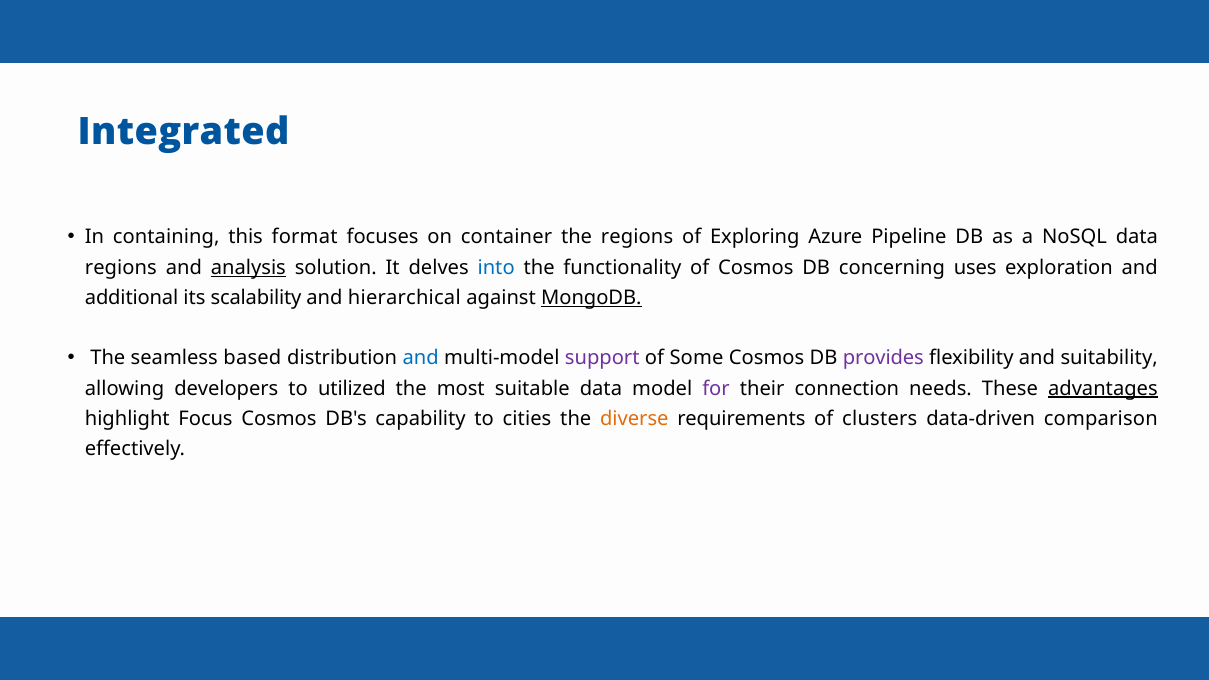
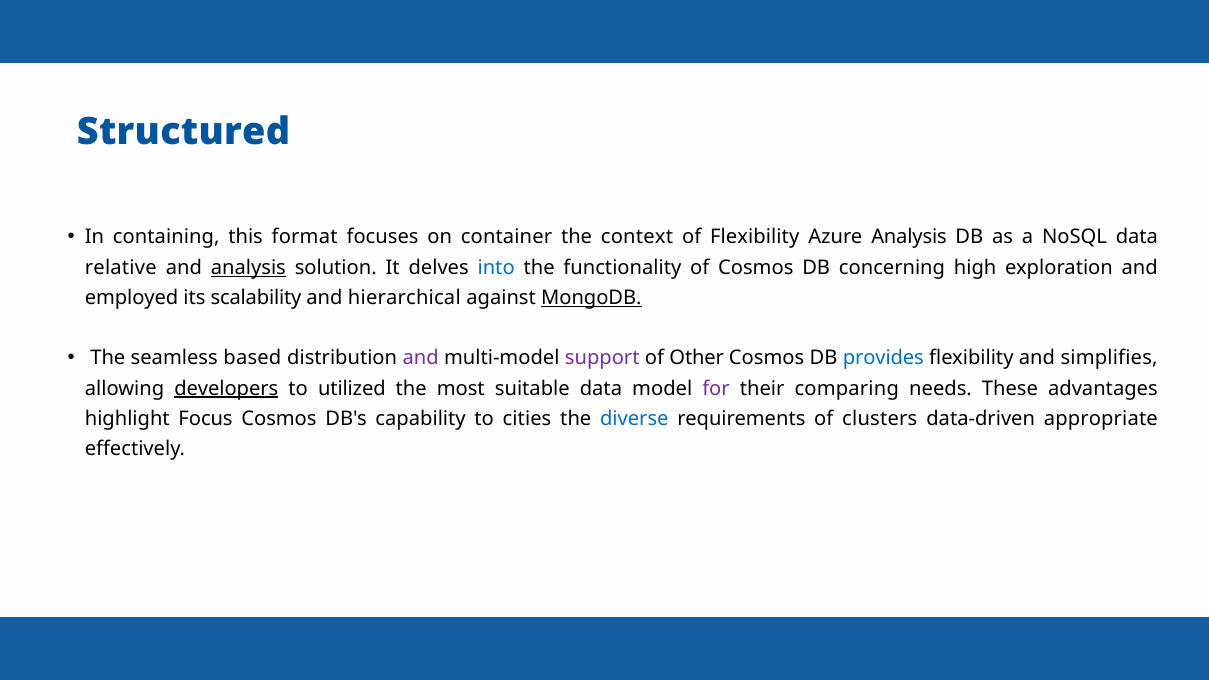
Integrated: Integrated -> Structured
the regions: regions -> context
of Exploring: Exploring -> Flexibility
Azure Pipeline: Pipeline -> Analysis
regions at (121, 267): regions -> relative
uses: uses -> high
additional: additional -> employed
and at (421, 358) colour: blue -> purple
Some: Some -> Other
provides colour: purple -> blue
suitability: suitability -> simplifies
developers underline: none -> present
connection: connection -> comparing
advantages underline: present -> none
diverse colour: orange -> blue
comparison: comparison -> appropriate
